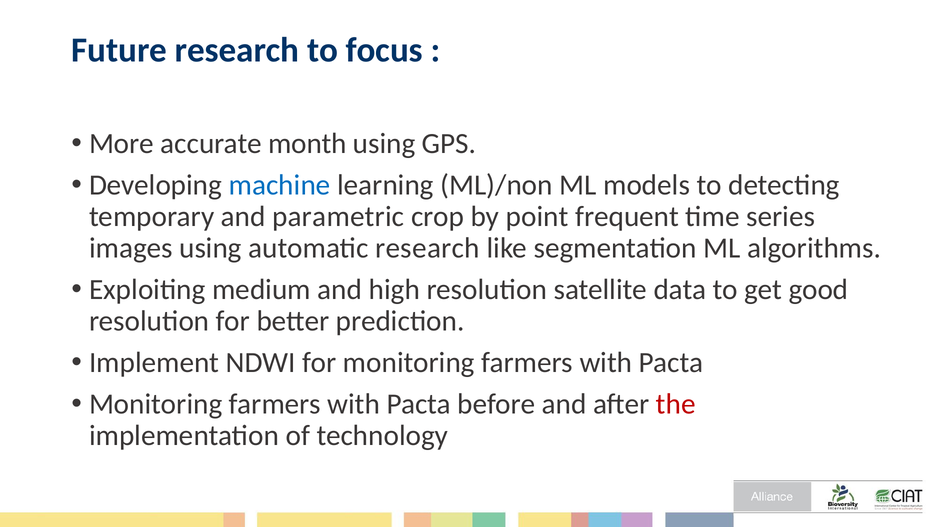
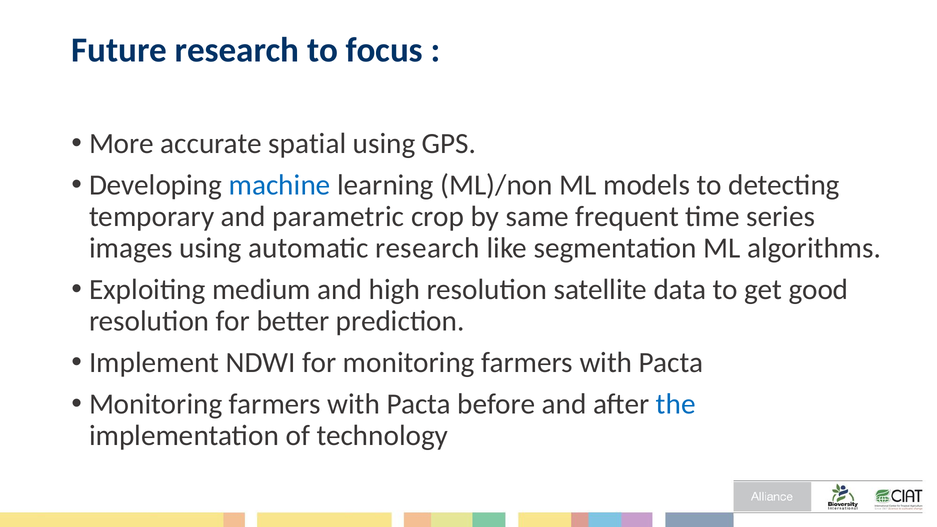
month: month -> spatial
point: point -> same
the colour: red -> blue
